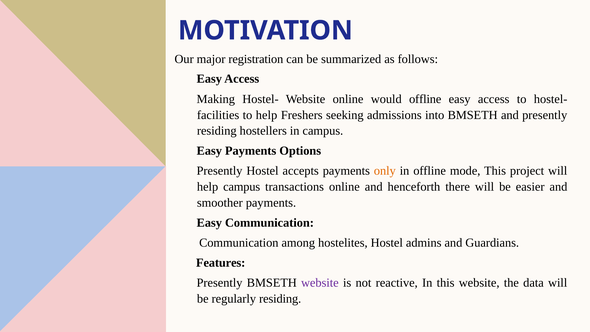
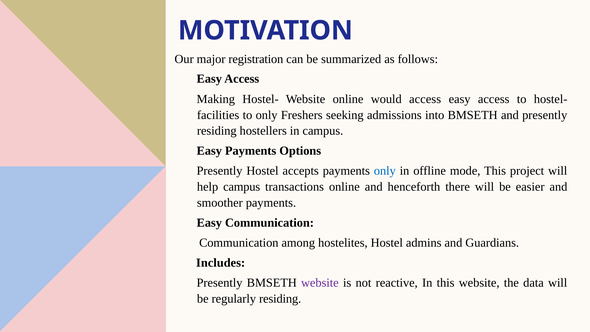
would offline: offline -> access
to help: help -> only
only at (385, 171) colour: orange -> blue
Features: Features -> Includes
